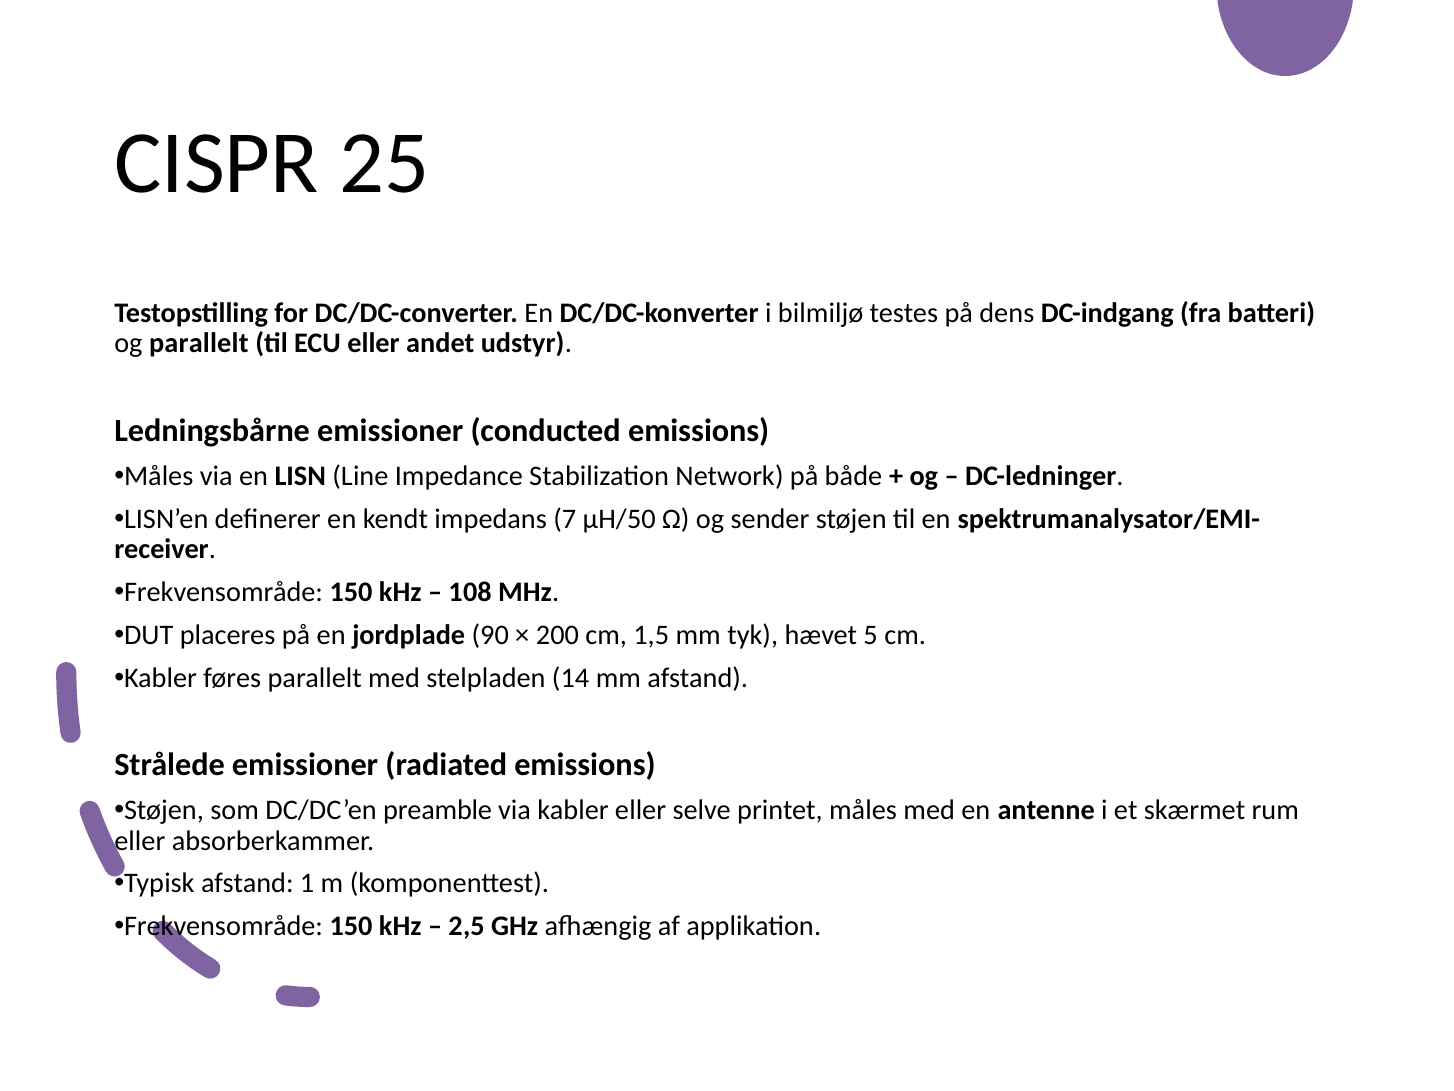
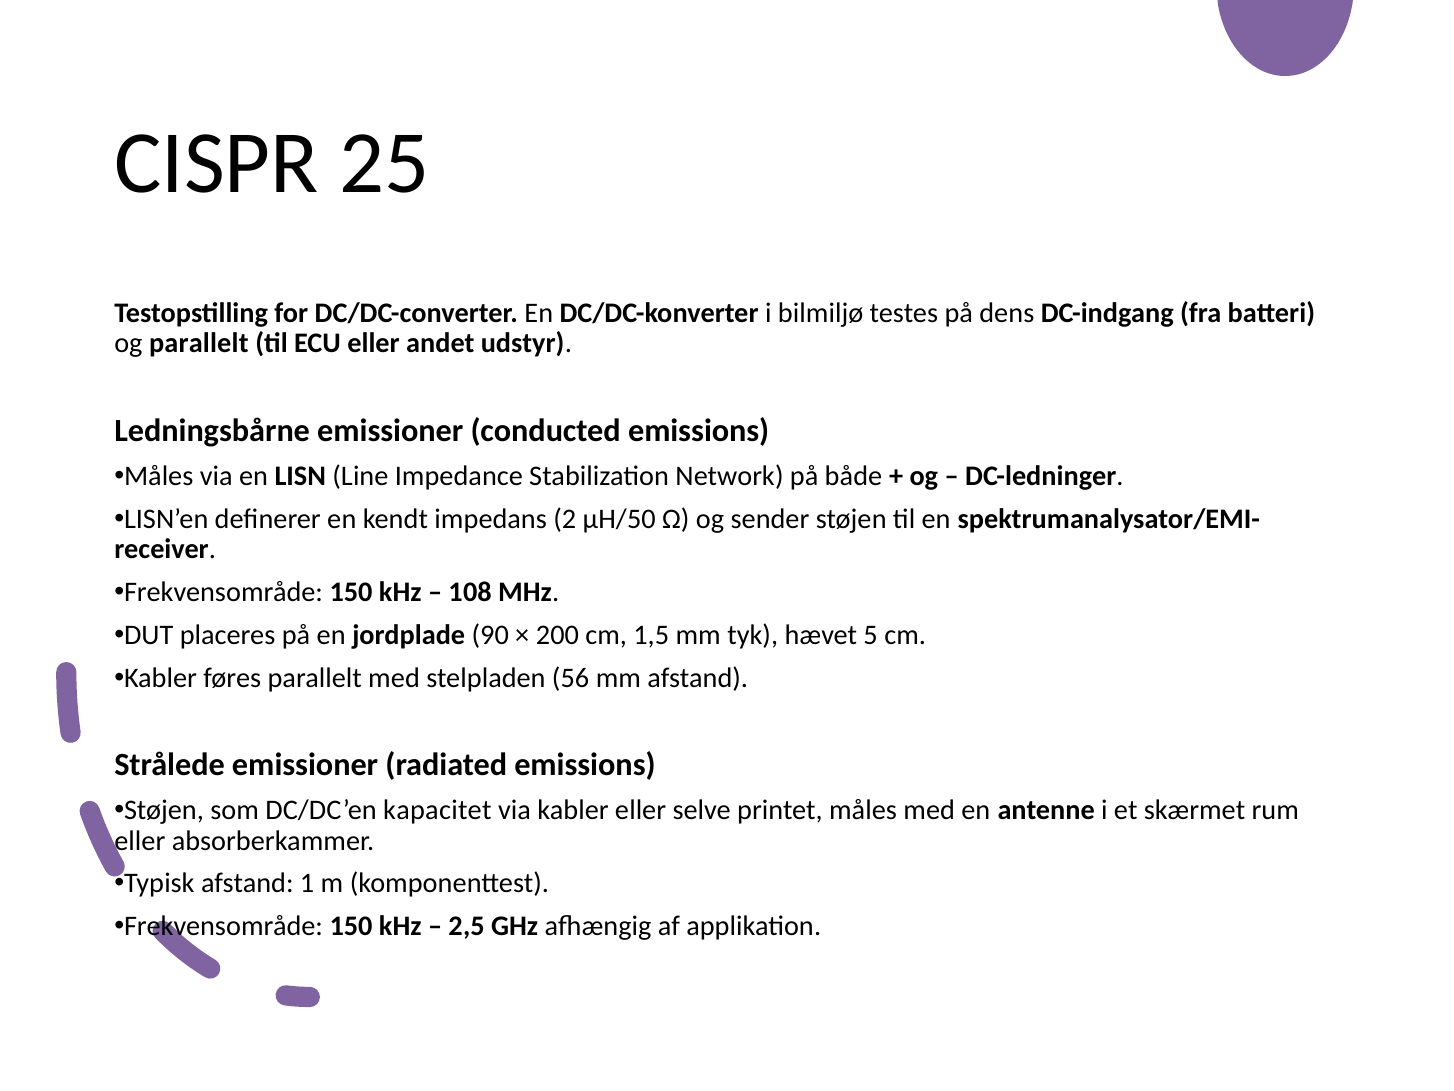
7: 7 -> 2
14: 14 -> 56
preamble: preamble -> kapacitet
